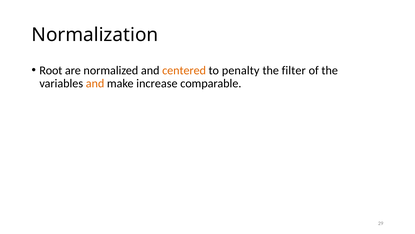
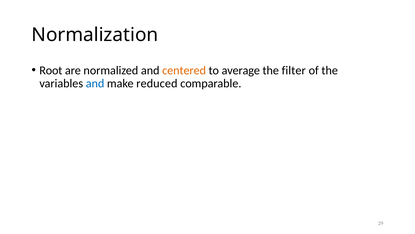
penalty: penalty -> average
and at (95, 83) colour: orange -> blue
increase: increase -> reduced
